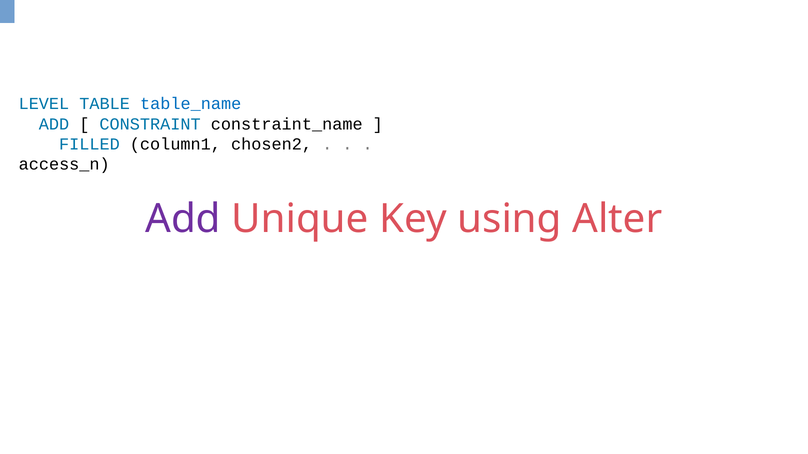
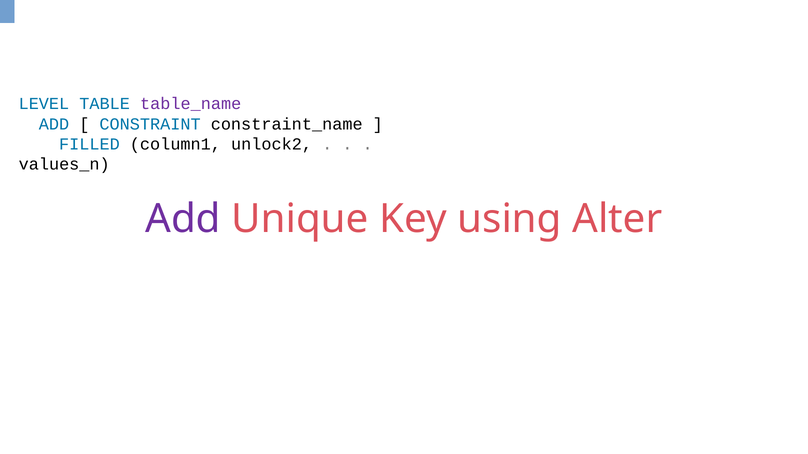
table_name colour: blue -> purple
chosen2: chosen2 -> unlock2
access_n: access_n -> values_n
